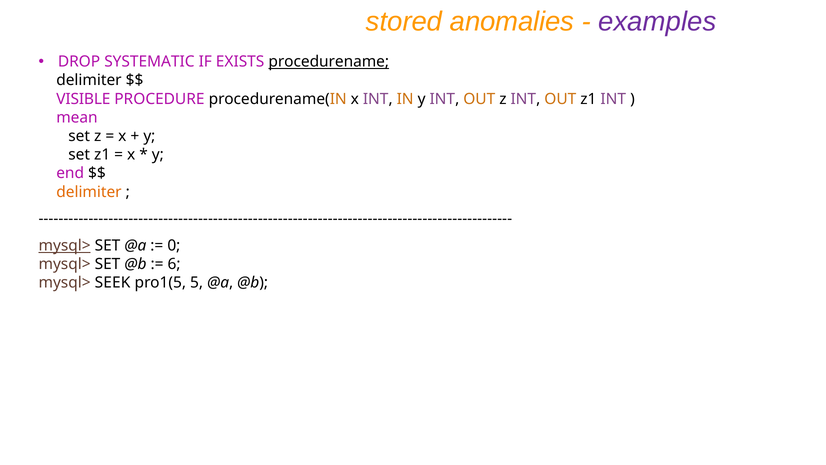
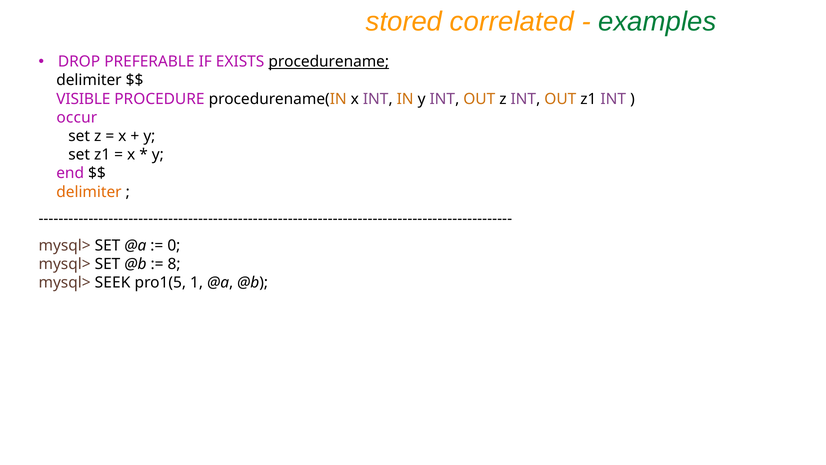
anomalies: anomalies -> correlated
examples colour: purple -> green
SYSTEMATIC: SYSTEMATIC -> PREFERABLE
mean: mean -> occur
mysql> at (65, 245) underline: present -> none
6: 6 -> 8
5: 5 -> 1
